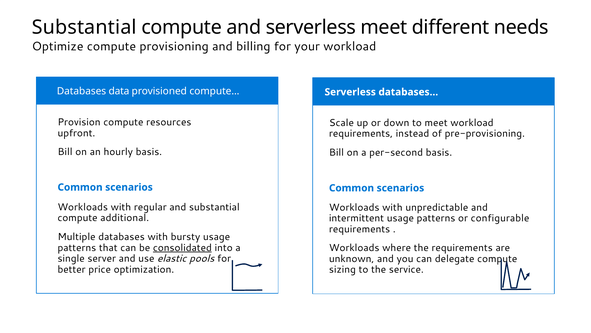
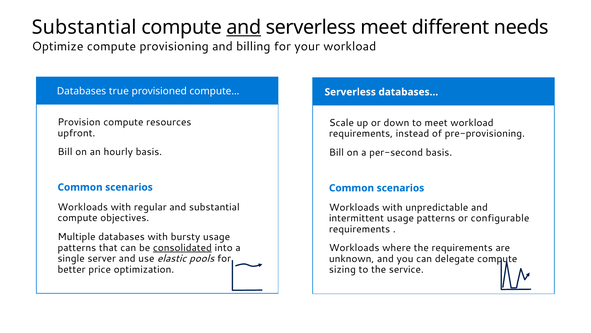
and at (244, 27) underline: none -> present
data: data -> true
additional: additional -> objectives
